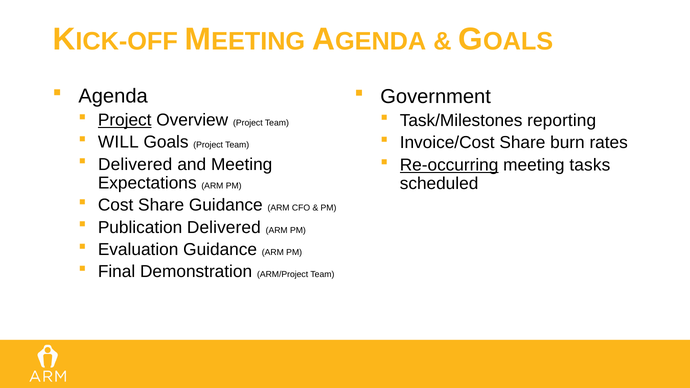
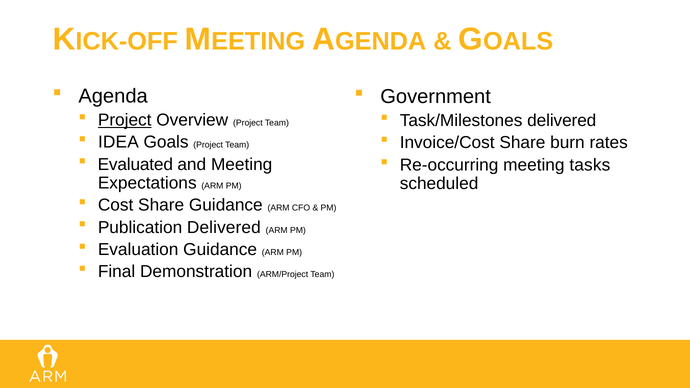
Task/Milestones reporting: reporting -> delivered
WILL: WILL -> IDEA
Delivered at (135, 164): Delivered -> Evaluated
Re-occurring underline: present -> none
